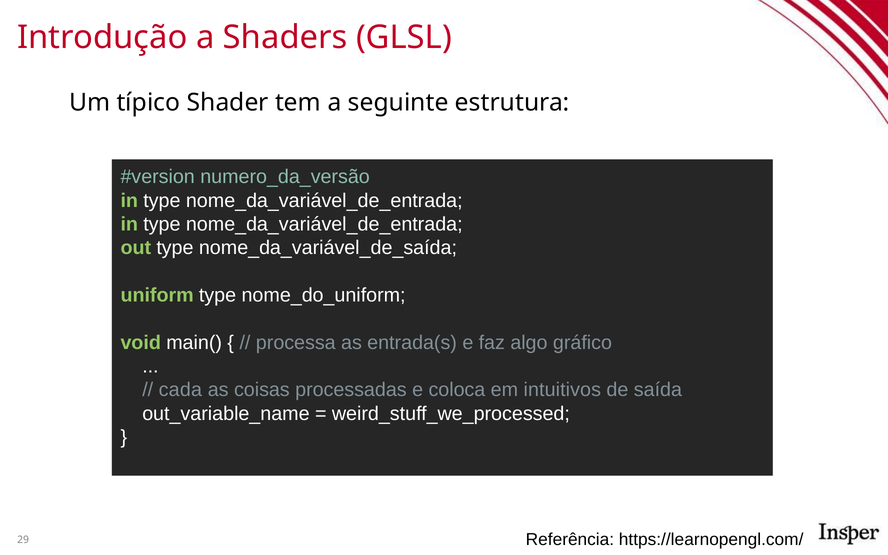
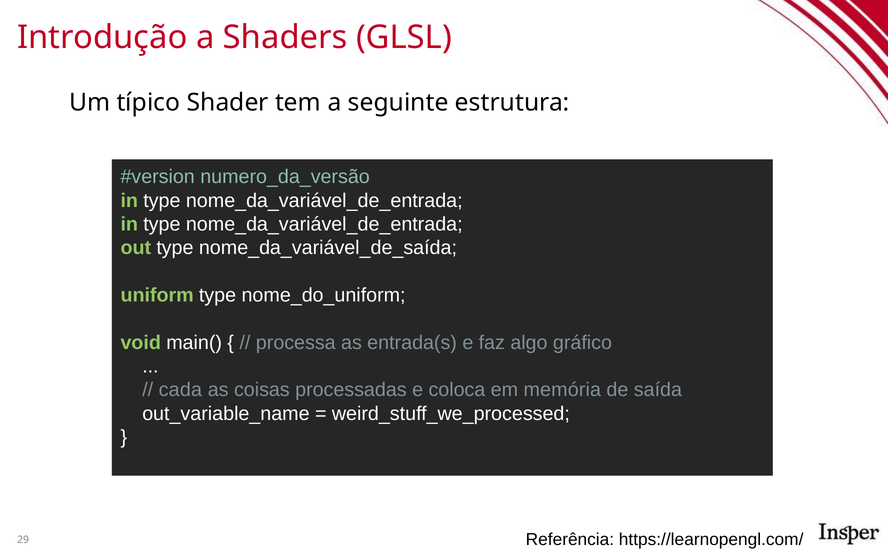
intuitivos: intuitivos -> memória
